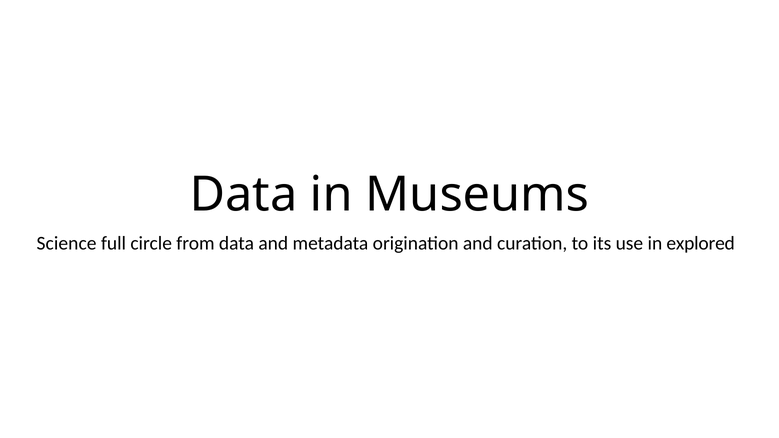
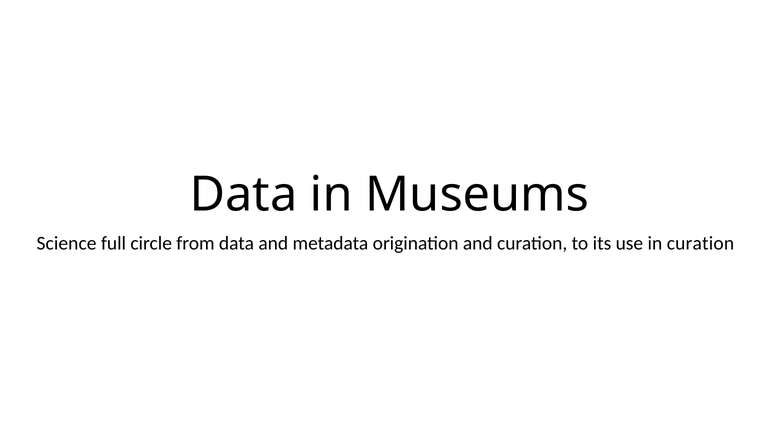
in explored: explored -> curation
